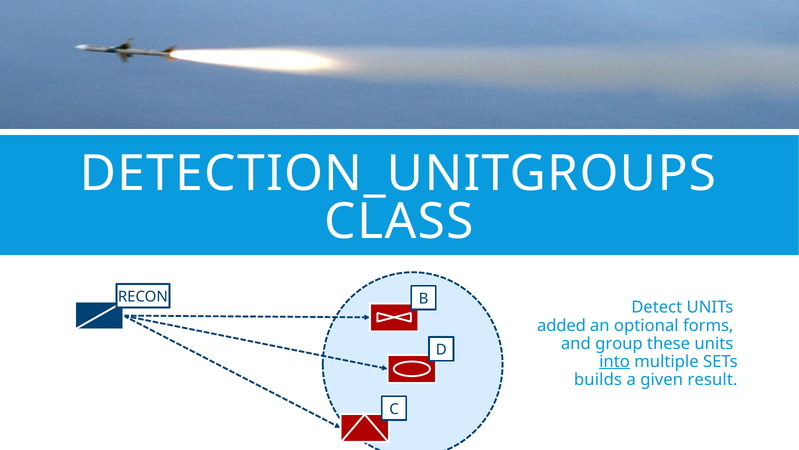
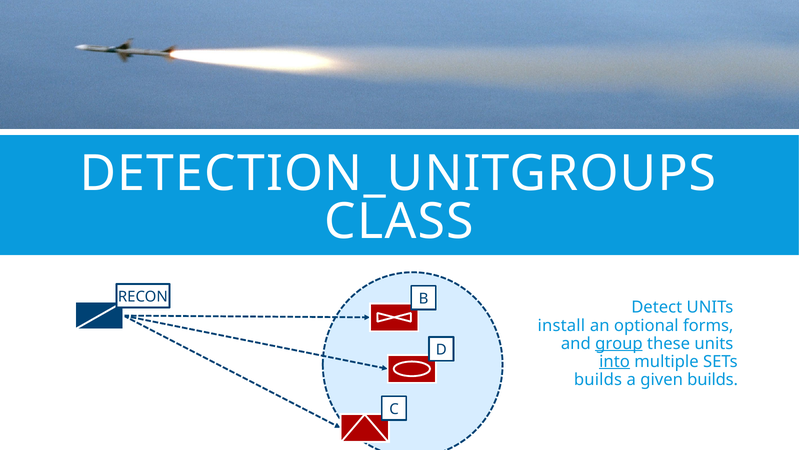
added: added -> install
group underline: none -> present
given result: result -> builds
